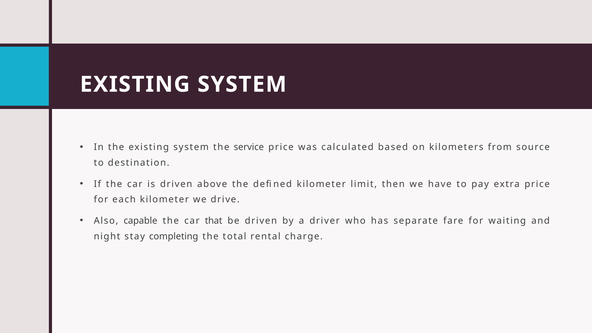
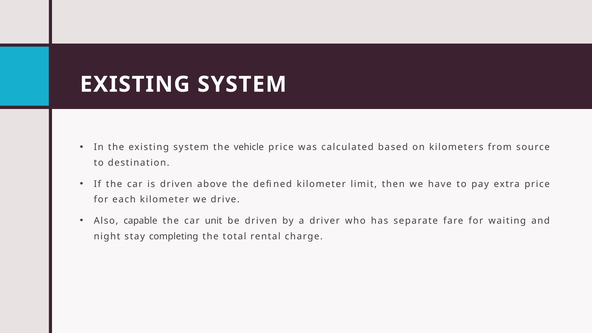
service: service -> vehicle
that: that -> unit
